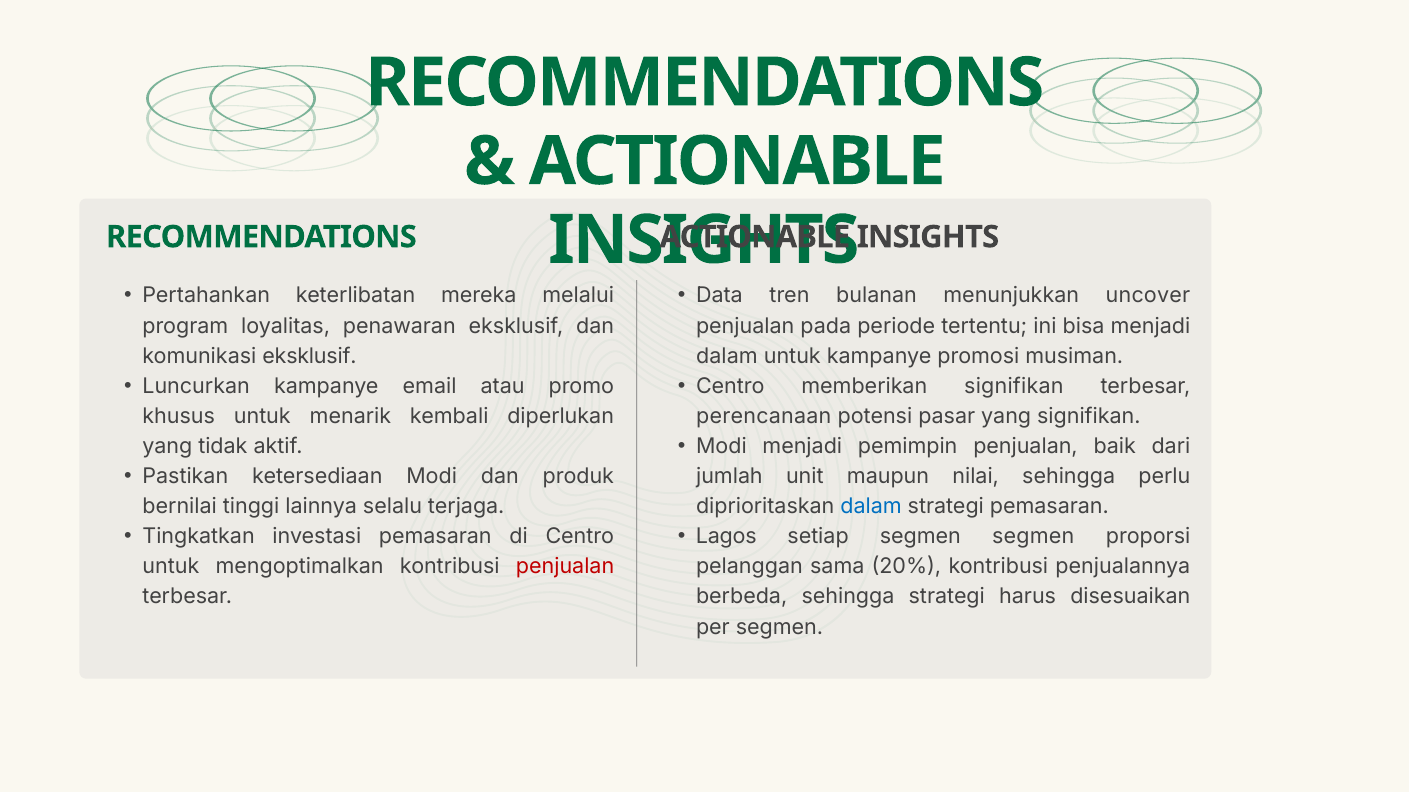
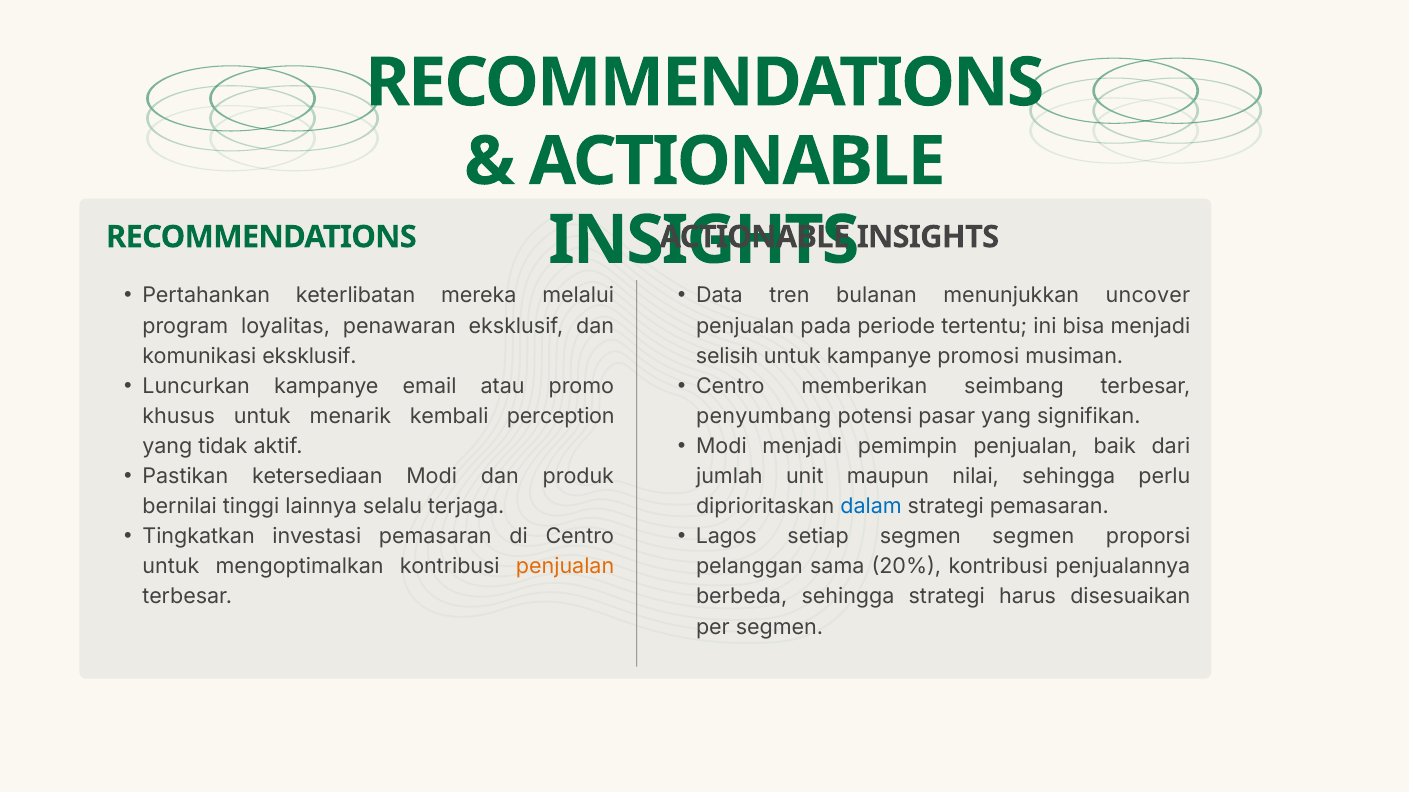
dalam at (727, 356): dalam -> selisih
memberikan signifikan: signifikan -> seimbang
diperlukan: diperlukan -> perception
perencanaan: perencanaan -> penyumbang
penjualan at (565, 567) colour: red -> orange
